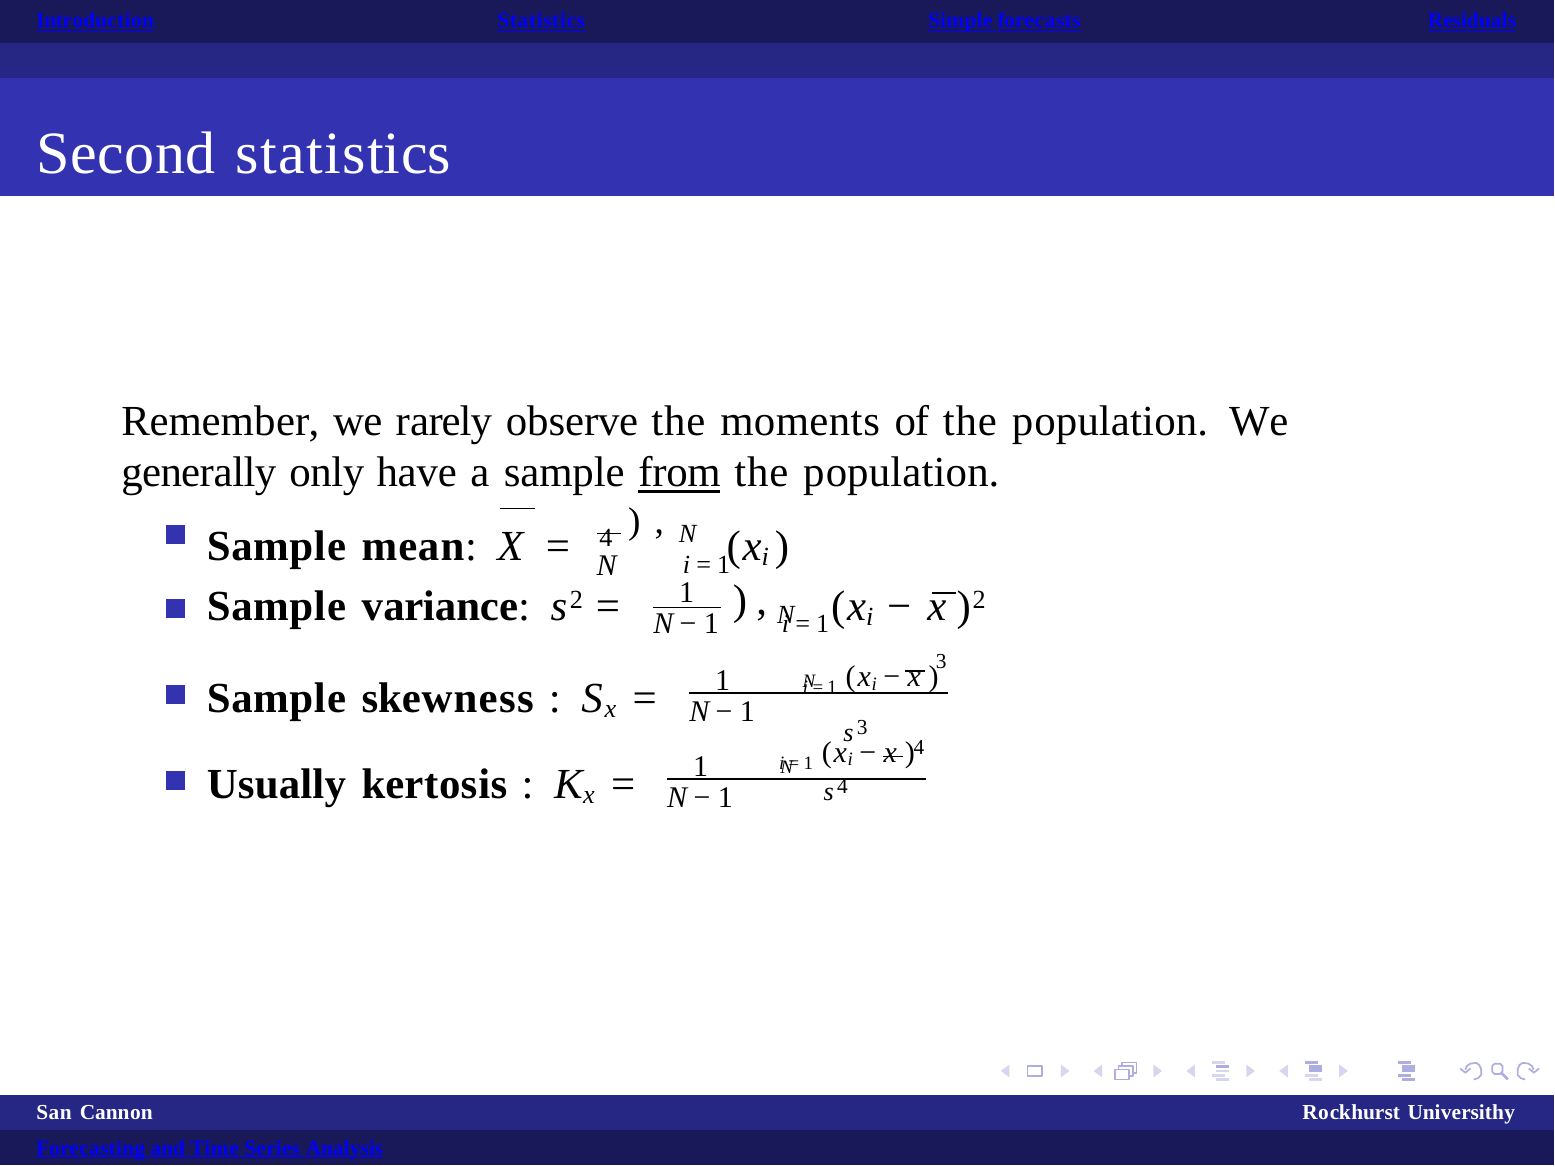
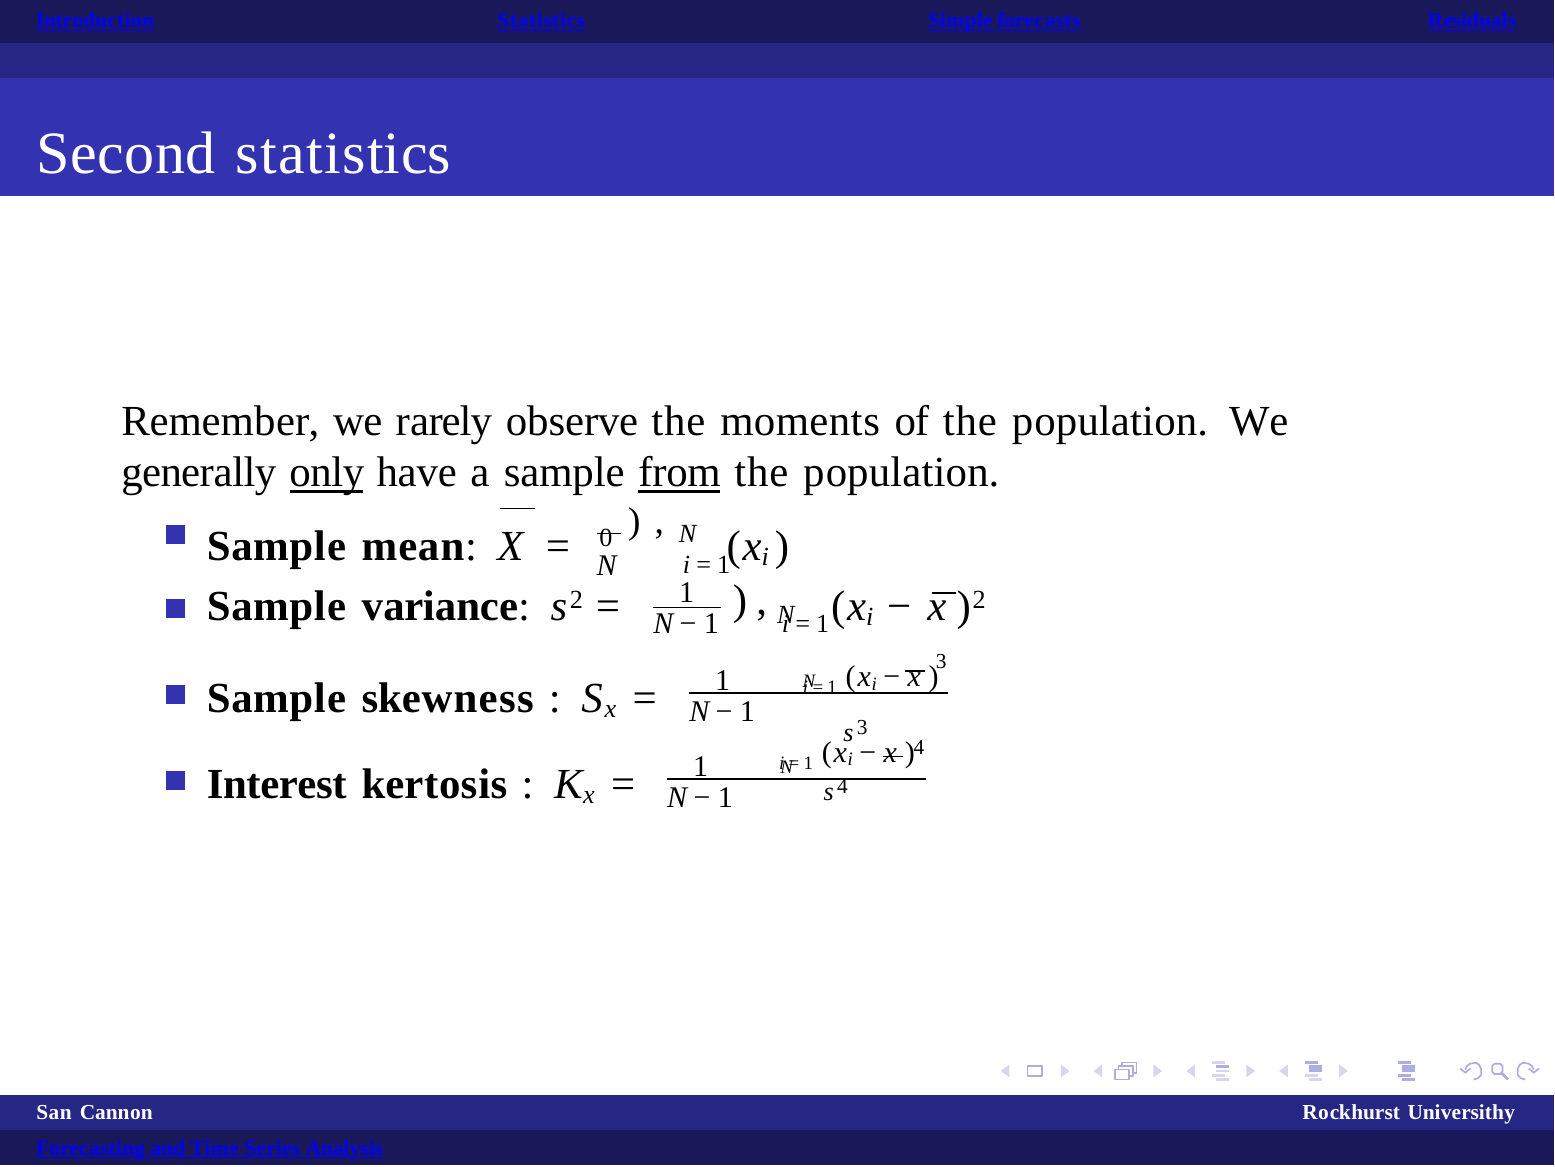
only underline: none -> present
4 at (606, 538): 4 -> 0
Usually: Usually -> Interest
